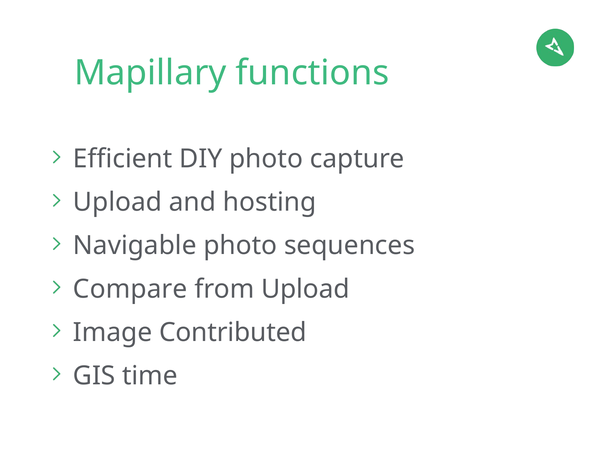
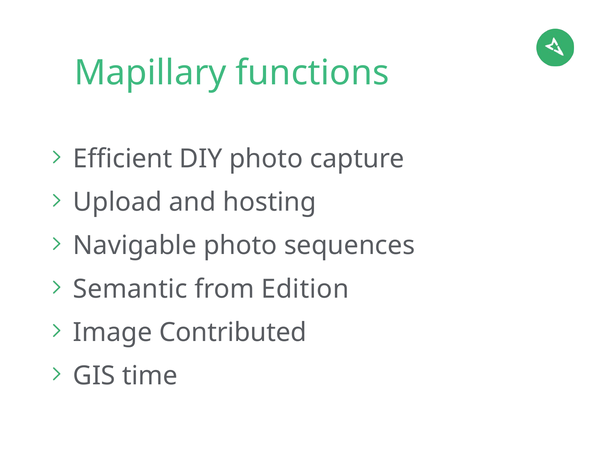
Compare: Compare -> Semantic
from Upload: Upload -> Edition
